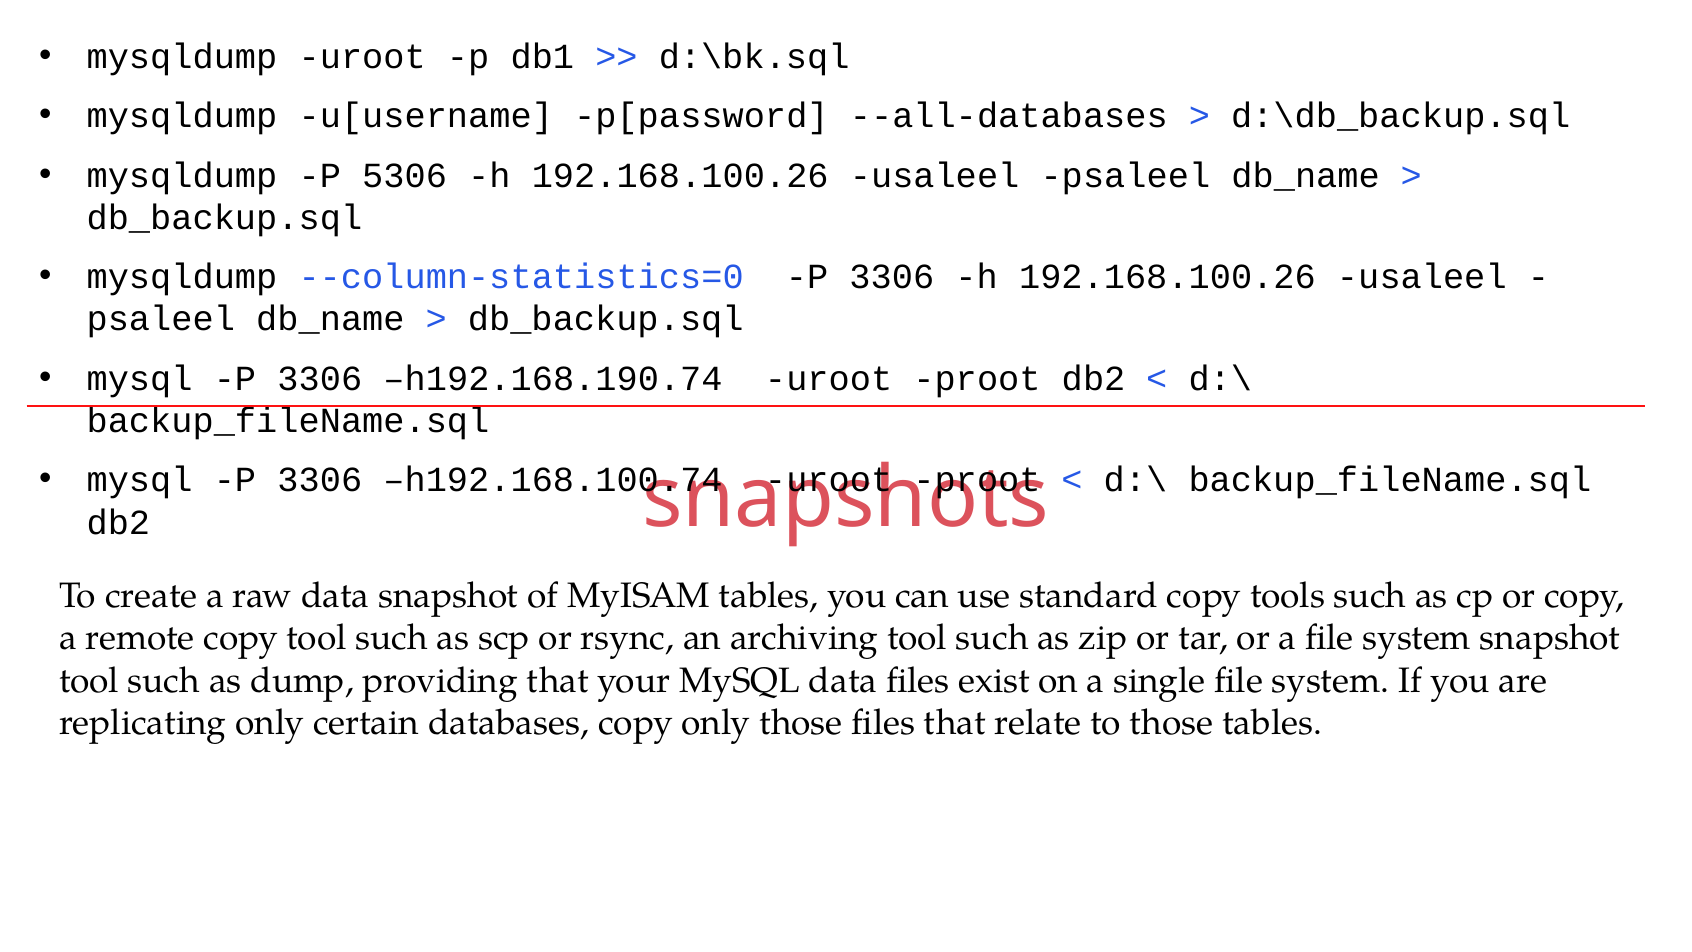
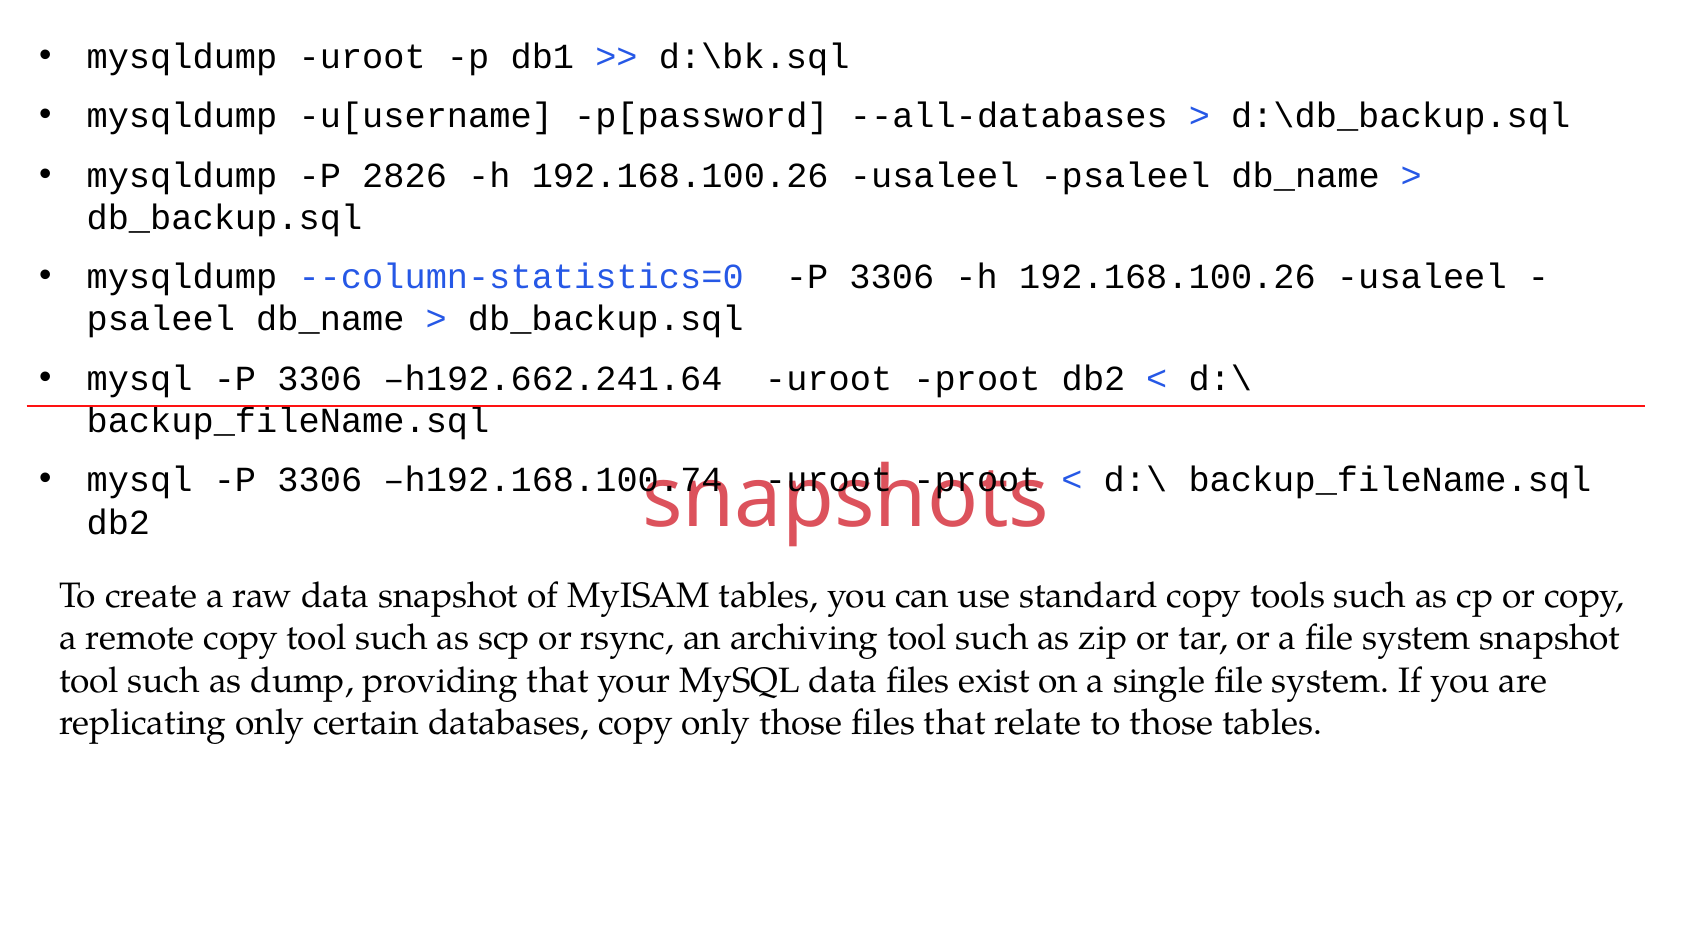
5306: 5306 -> 2826
h192.168.190.74: h192.168.190.74 -> h192.662.241.64
